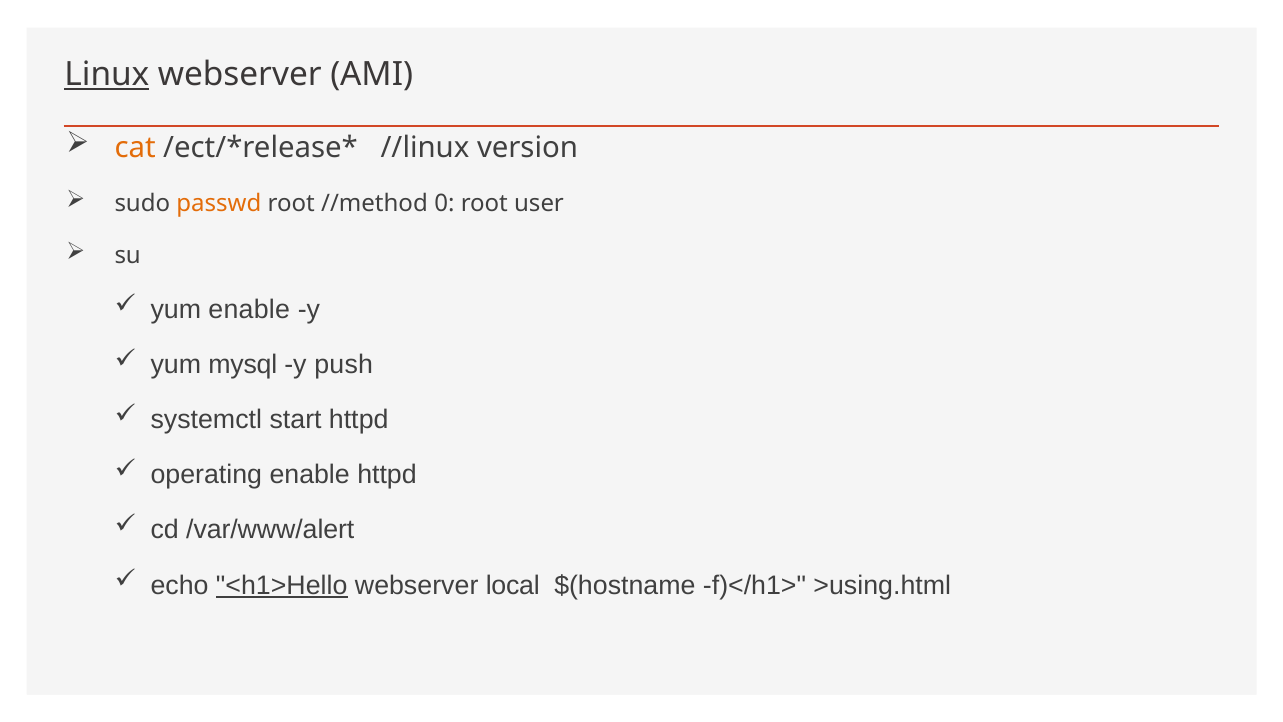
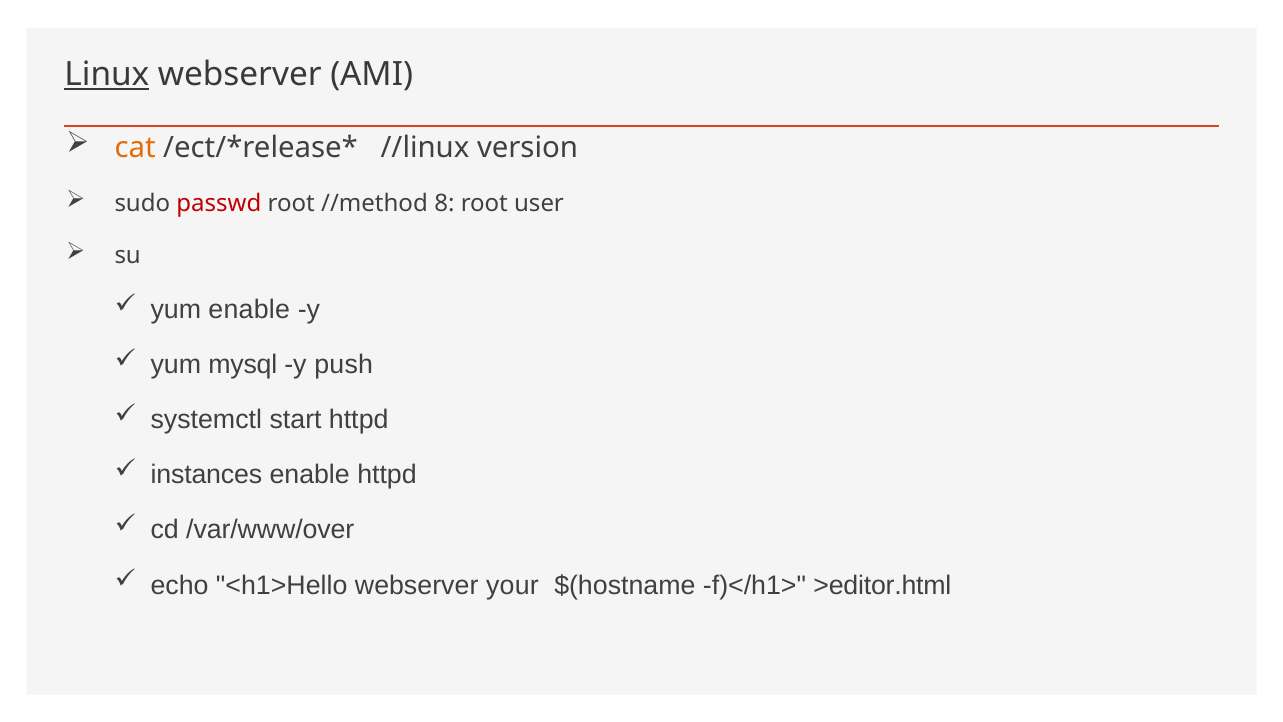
passwd colour: orange -> red
0: 0 -> 8
operating: operating -> instances
/var/www/alert: /var/www/alert -> /var/www/over
<h1>Hello underline: present -> none
local: local -> your
>using.html: >using.html -> >editor.html
